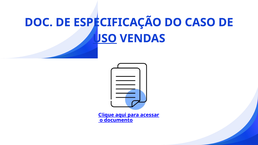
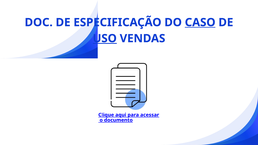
CASO underline: none -> present
